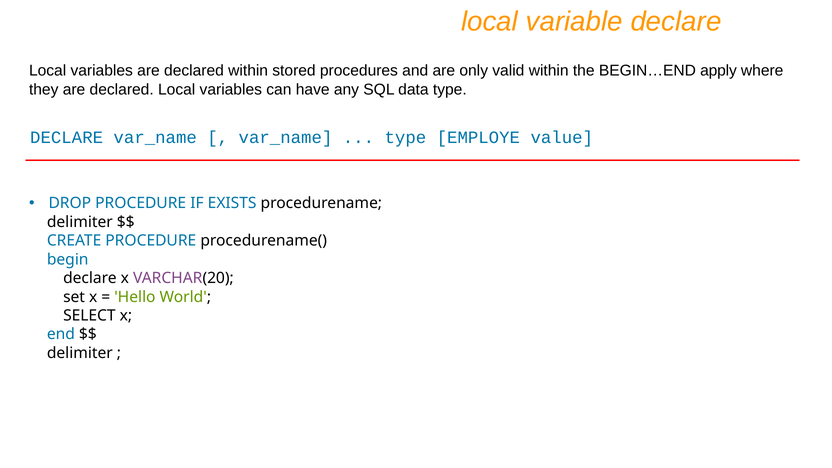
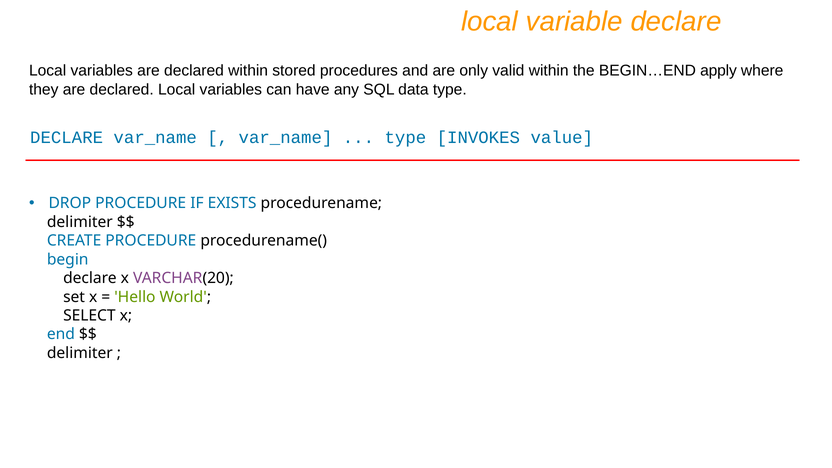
EMPLOYE: EMPLOYE -> INVOKES
